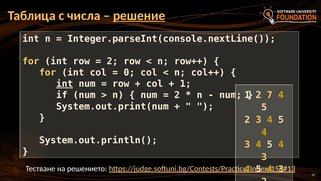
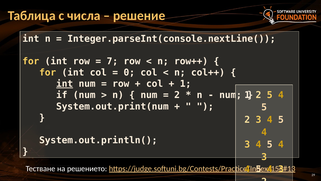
решение underline: present -> none
2 at (112, 61): 2 -> 7
7 at (270, 95): 7 -> 5
